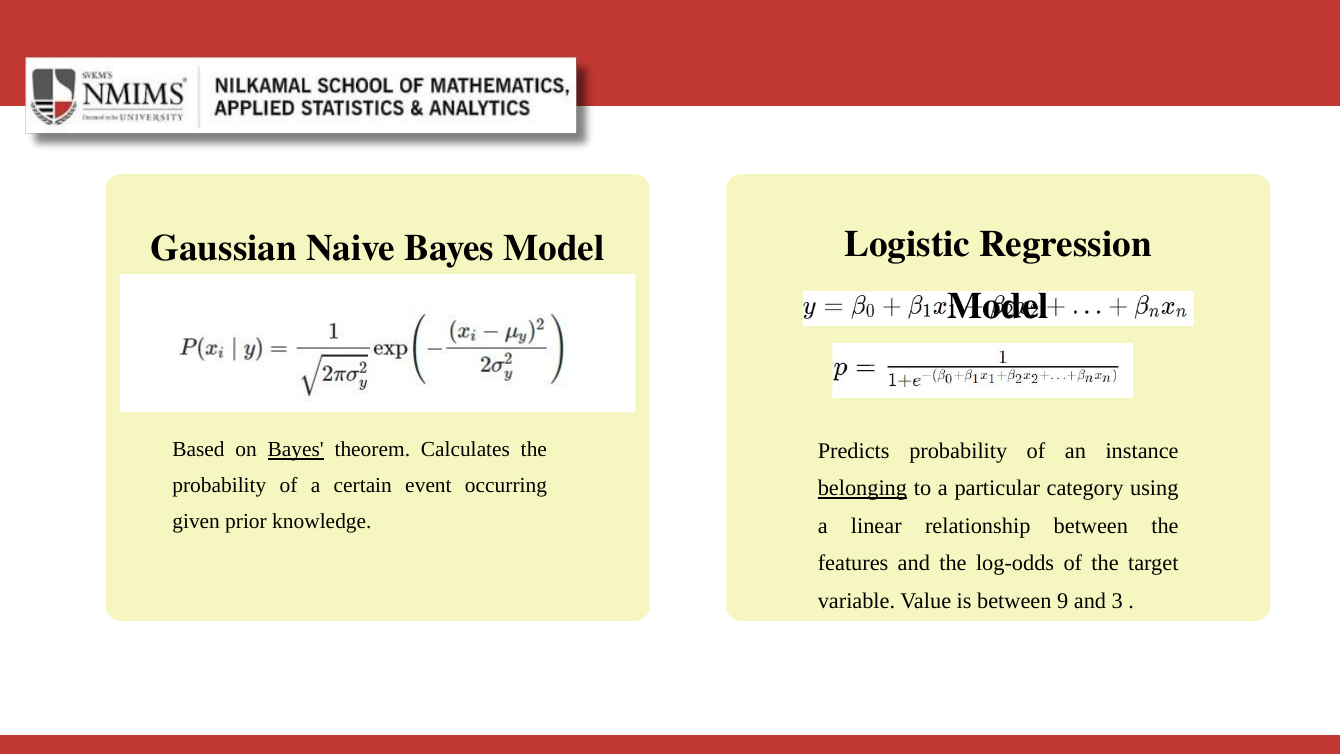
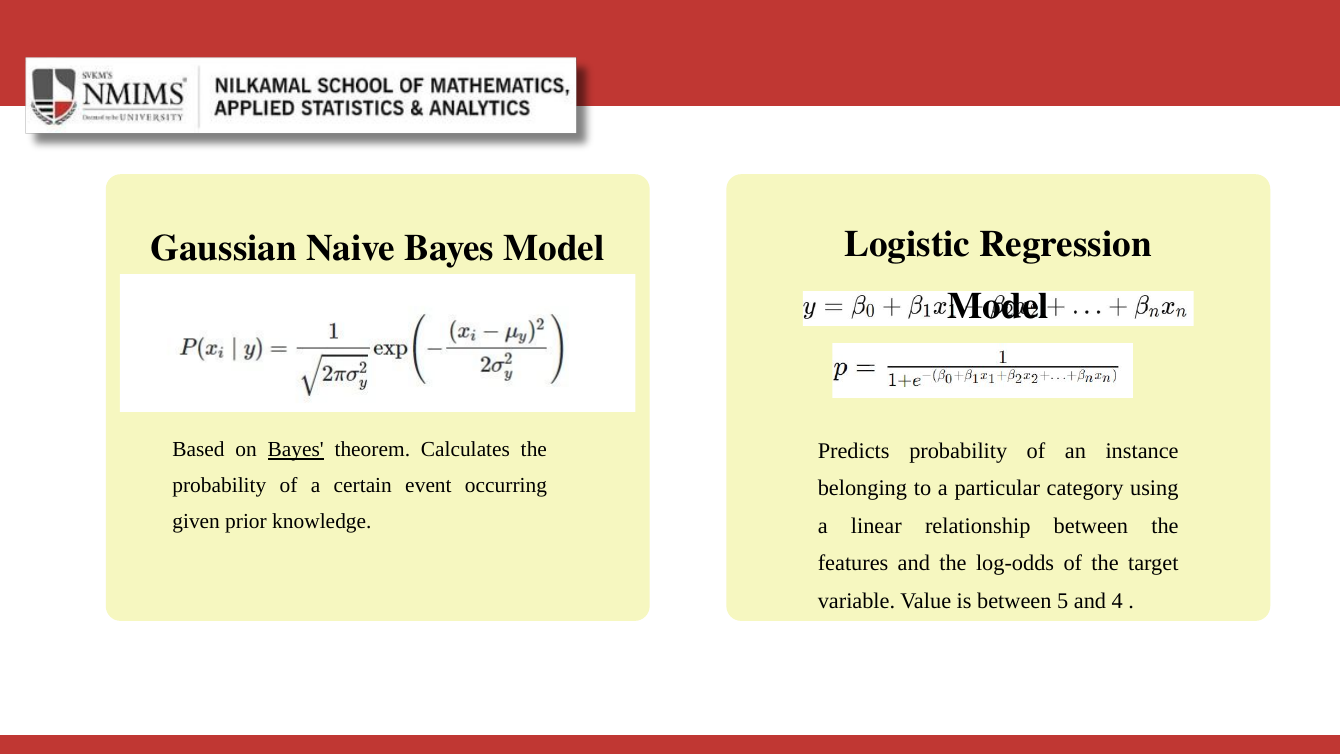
belonging underline: present -> none
9: 9 -> 5
3: 3 -> 4
